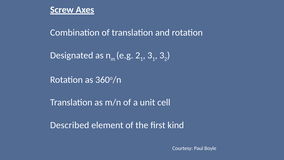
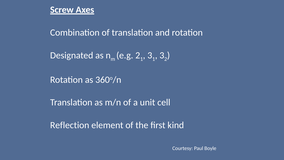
Described: Described -> Reflection
